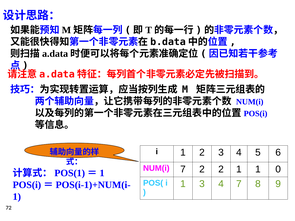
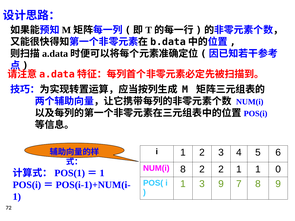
NUM(i 7: 7 -> 8
1 3 4: 4 -> 9
